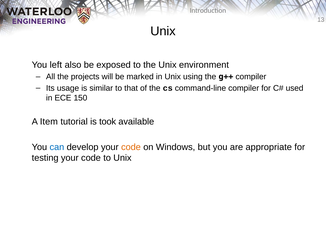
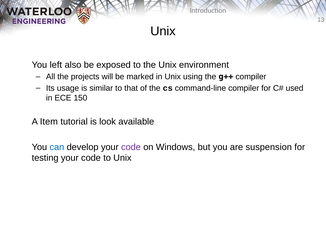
took: took -> look
code at (131, 147) colour: orange -> purple
appropriate: appropriate -> suspension
